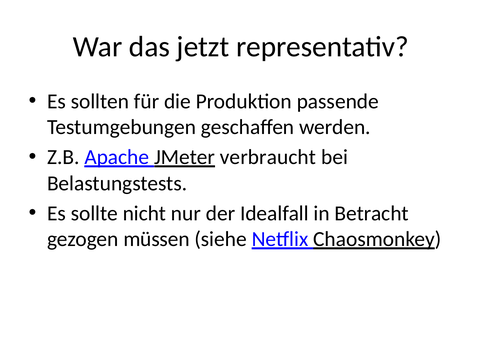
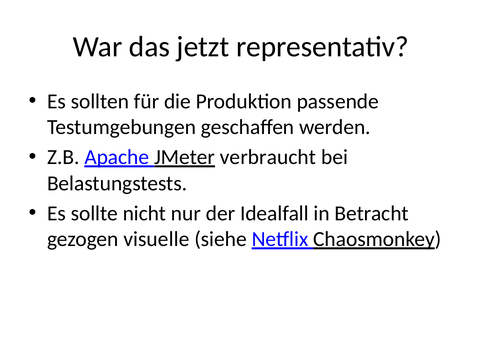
müssen: müssen -> visuelle
